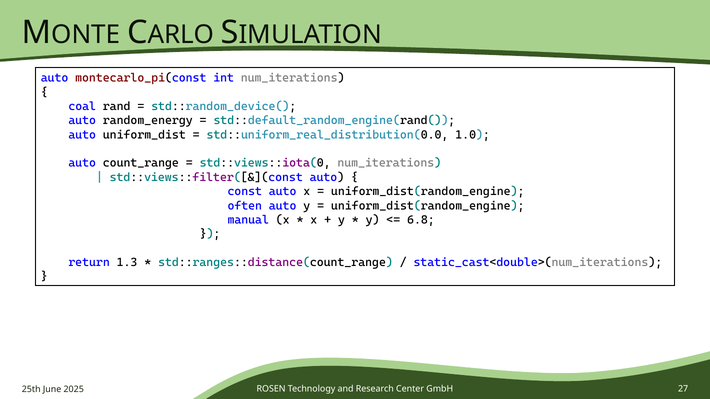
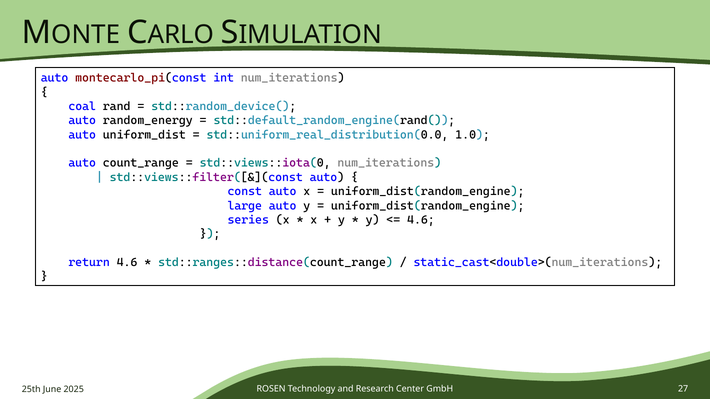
often: often -> large
manual: manual -> series
6.8 at (421, 220): 6.8 -> 4.6
return 1.3: 1.3 -> 4.6
